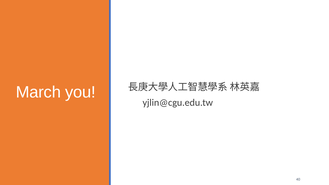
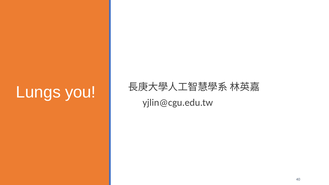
March: March -> Lungs
